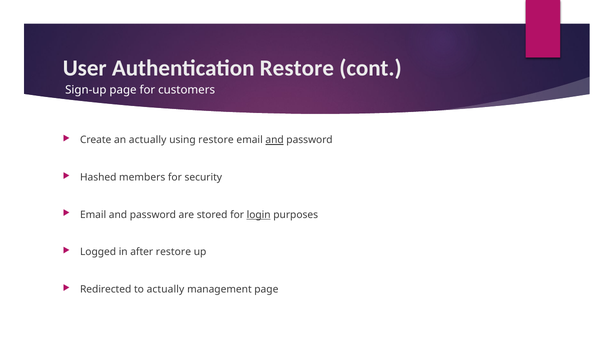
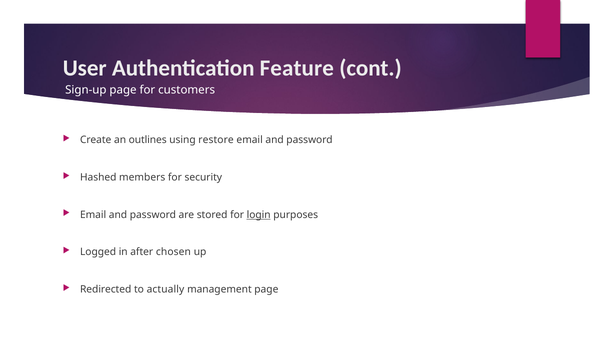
Authentication Restore: Restore -> Feature
an actually: actually -> outlines
and at (275, 140) underline: present -> none
after restore: restore -> chosen
